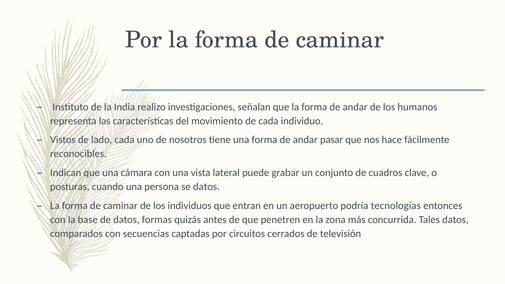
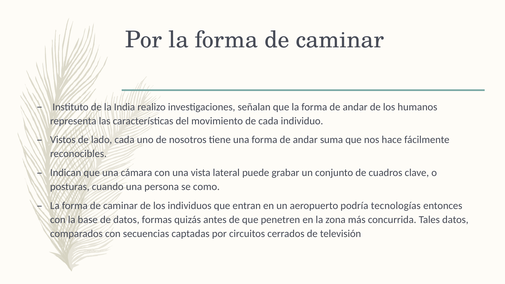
pasar: pasar -> suma
se datos: datos -> como
